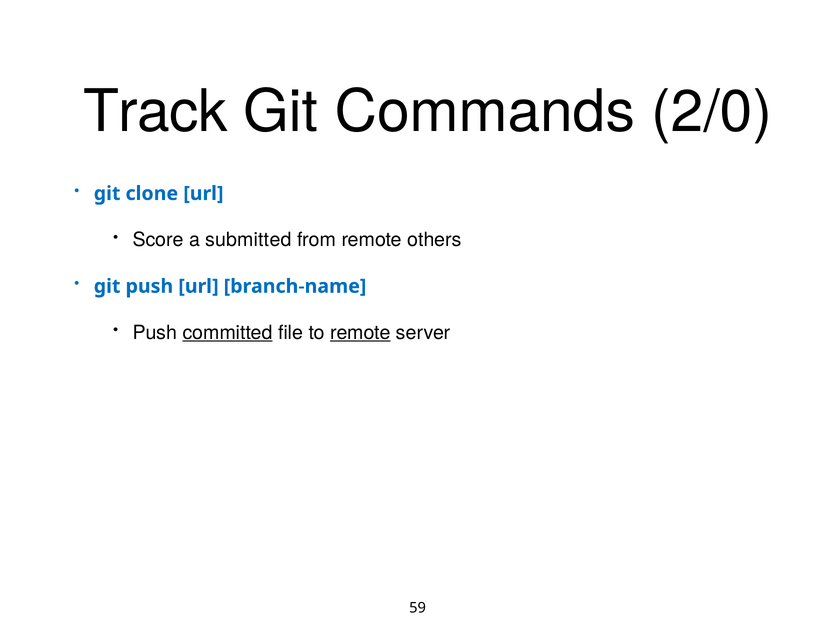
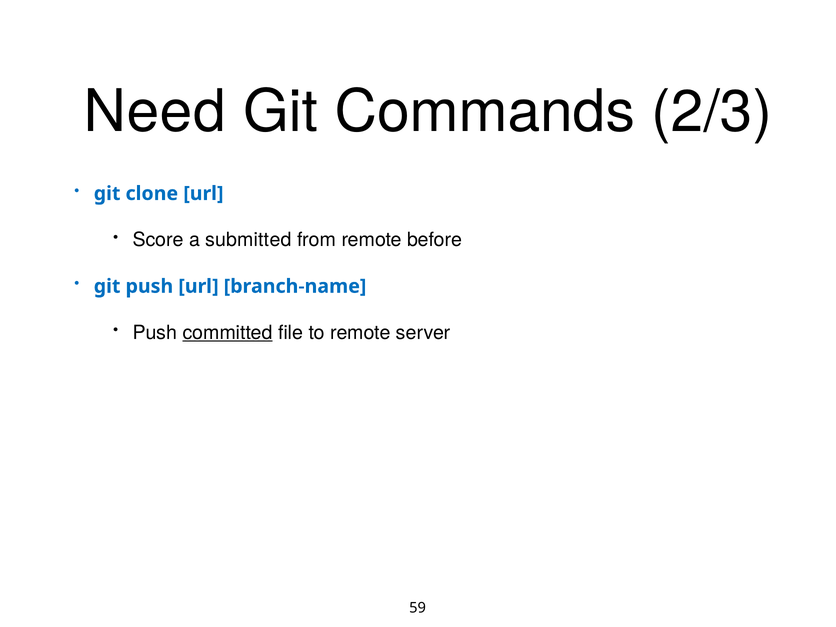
Track: Track -> Need
2/0: 2/0 -> 2/3
others: others -> before
remote at (360, 333) underline: present -> none
